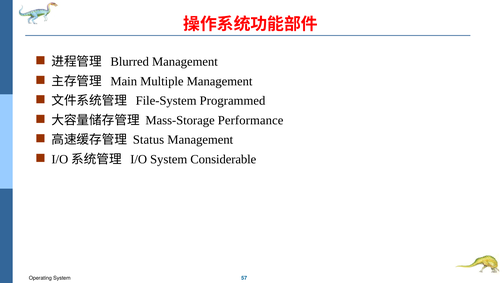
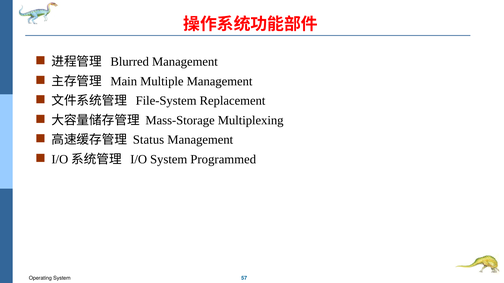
Programmed: Programmed -> Replacement
Performance: Performance -> Multiplexing
Considerable: Considerable -> Programmed
